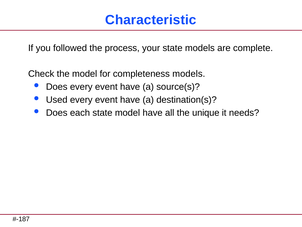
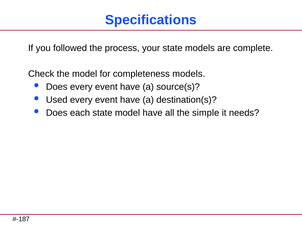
Characteristic: Characteristic -> Specifications
unique: unique -> simple
